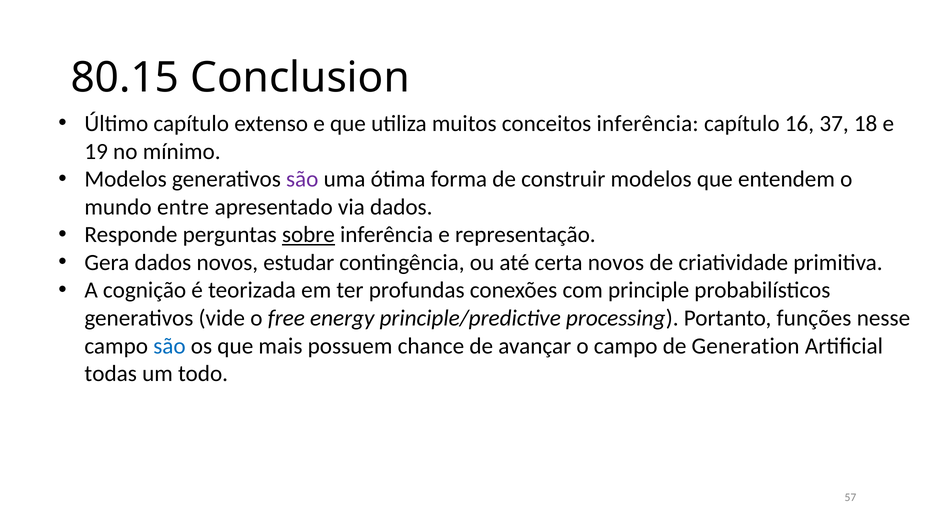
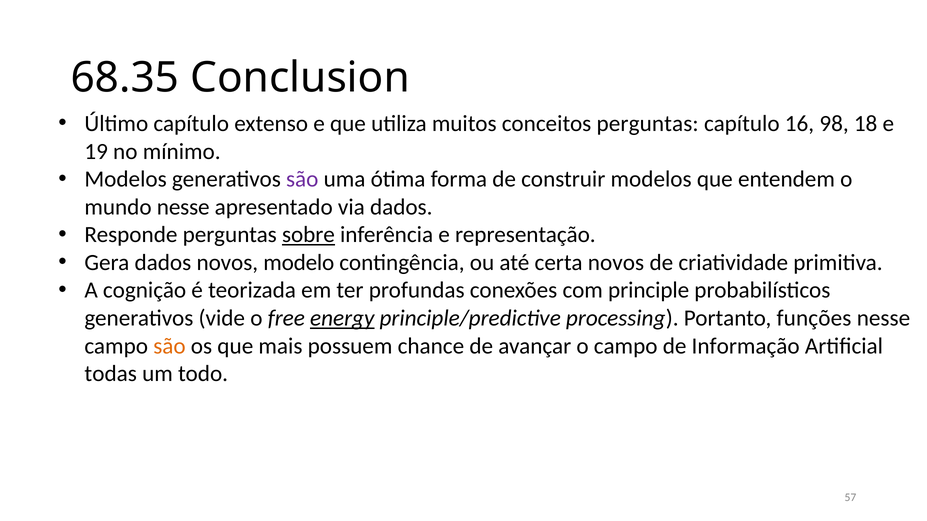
80.15: 80.15 -> 68.35
conceitos inferência: inferência -> perguntas
37: 37 -> 98
mundo entre: entre -> nesse
estudar: estudar -> modelo
energy underline: none -> present
são at (169, 346) colour: blue -> orange
Generation: Generation -> Informação
